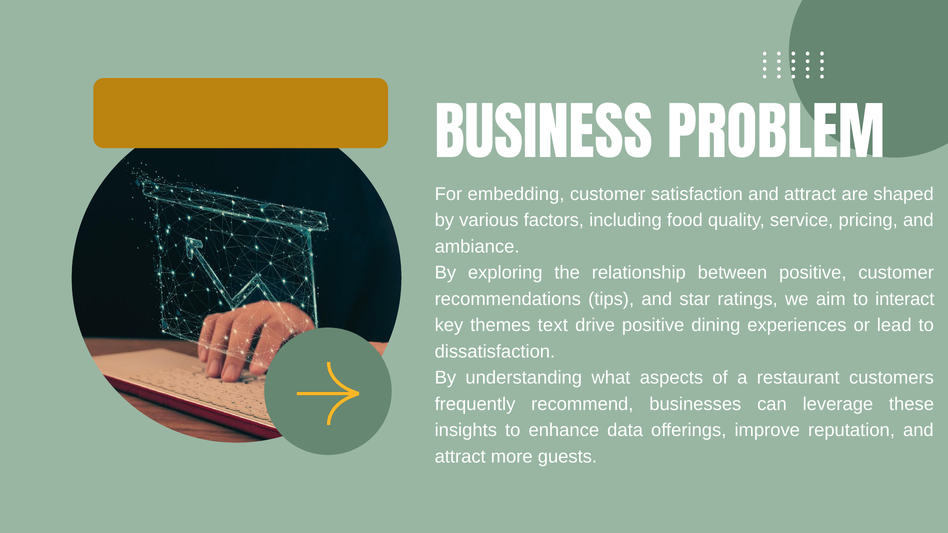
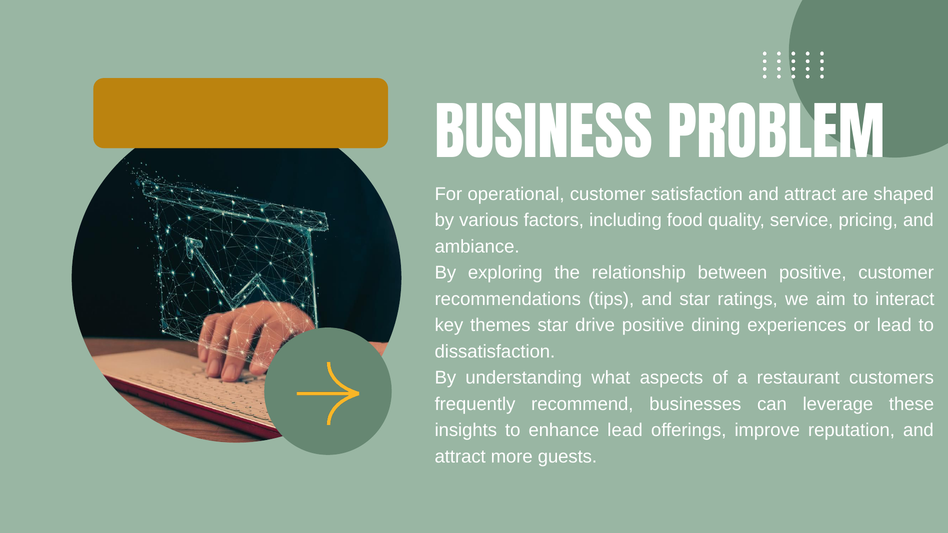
embedding: embedding -> operational
themes text: text -> star
enhance data: data -> lead
